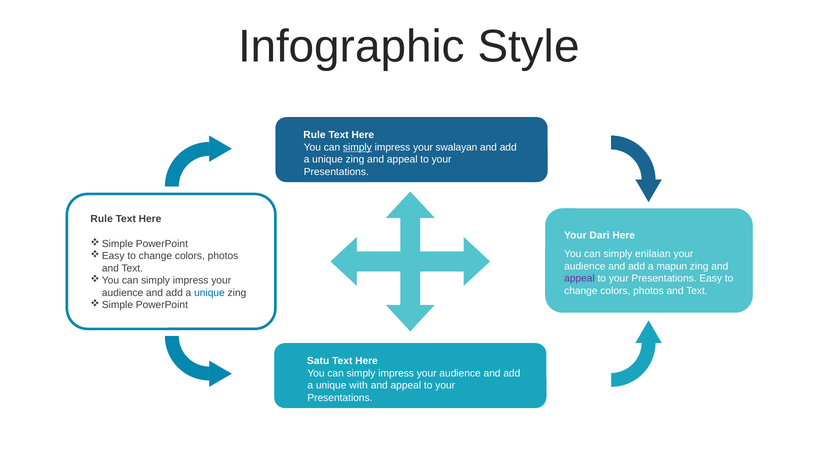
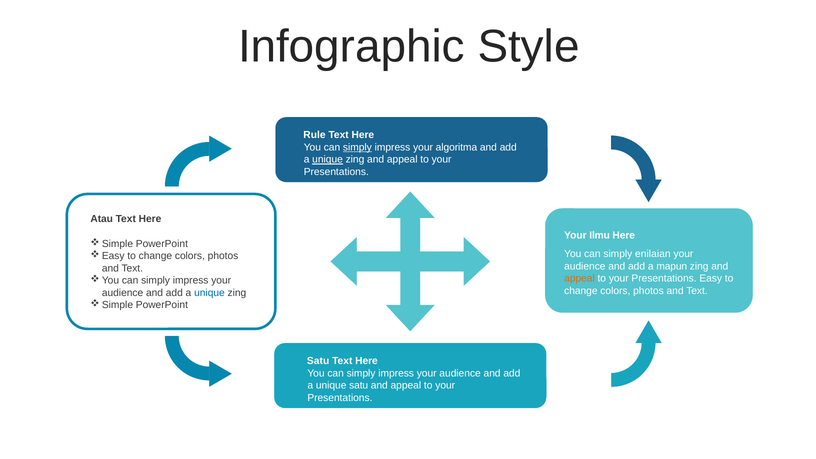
swalayan: swalayan -> algoritma
unique at (328, 160) underline: none -> present
Rule at (102, 219): Rule -> Atau
Dari: Dari -> Ilmu
appeal at (580, 279) colour: purple -> orange
unique with: with -> satu
